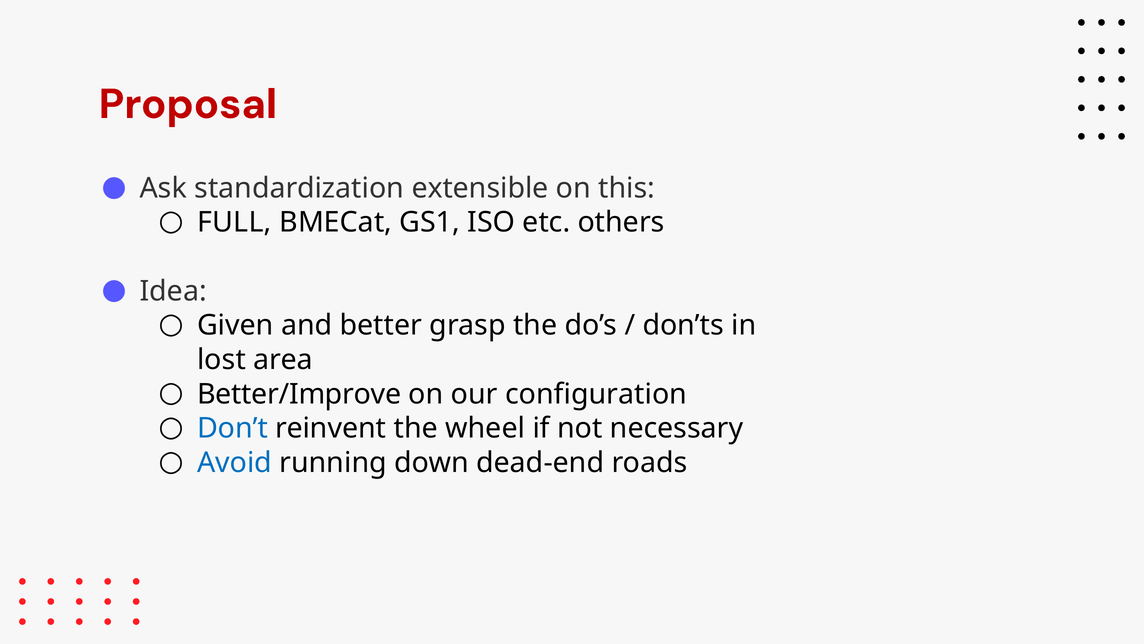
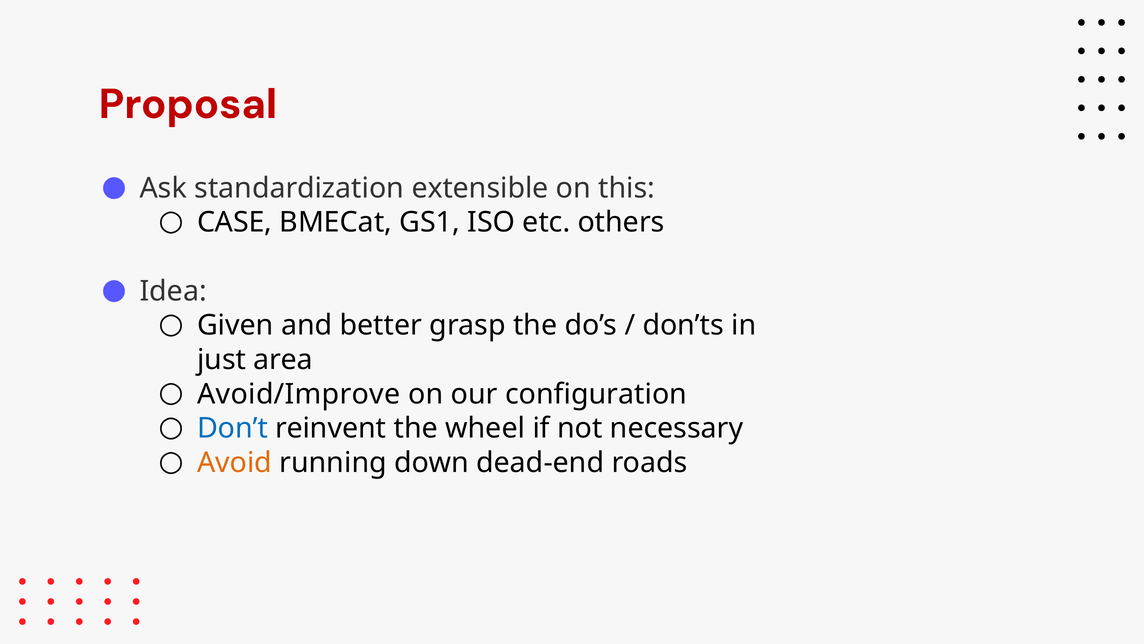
FULL: FULL -> CASE
lost: lost -> just
Better/Improve: Better/Improve -> Avoid/Improve
Avoid colour: blue -> orange
